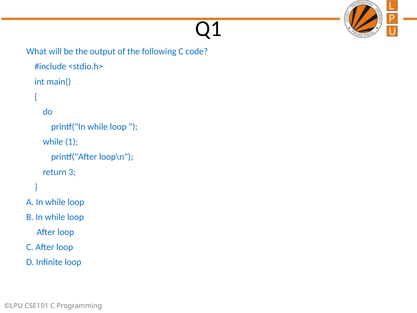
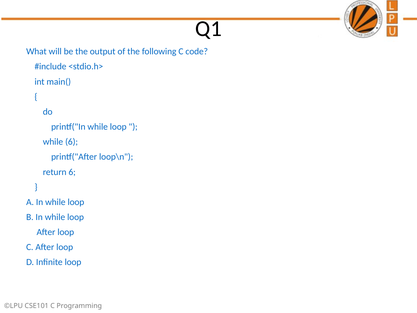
while 1: 1 -> 6
return 3: 3 -> 6
